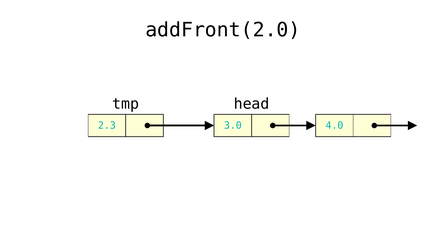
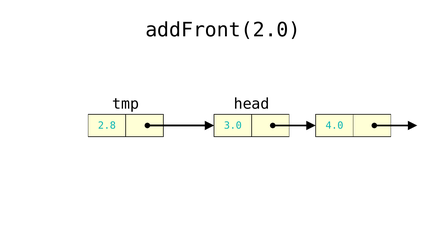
2.3: 2.3 -> 2.8
